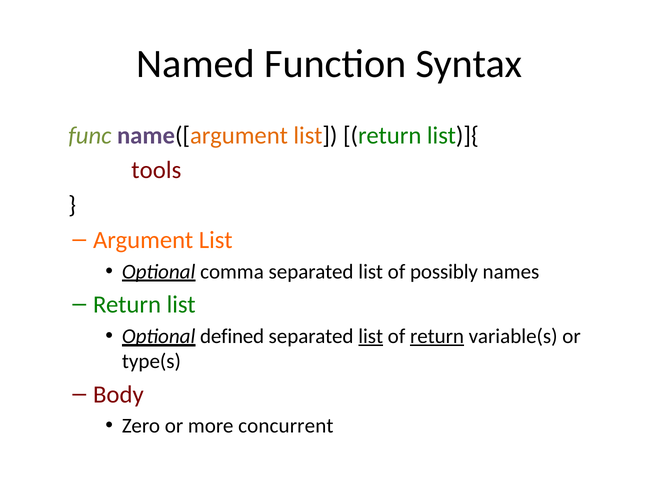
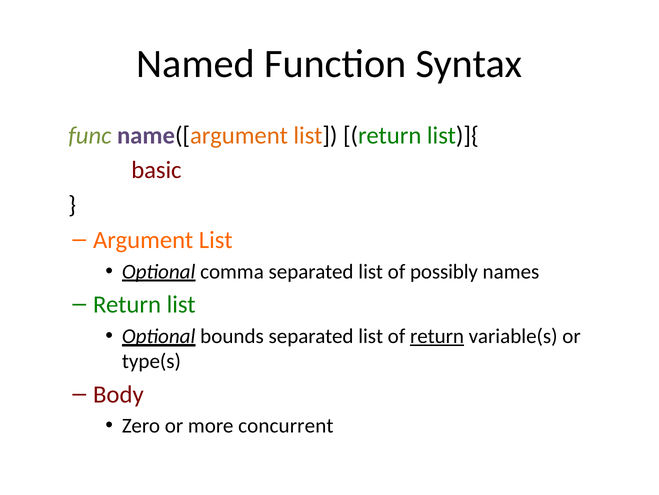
tools: tools -> basic
defined: defined -> bounds
list at (371, 336) underline: present -> none
